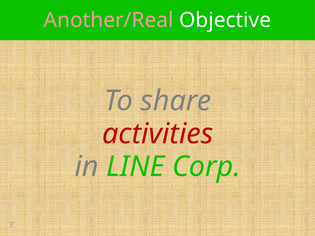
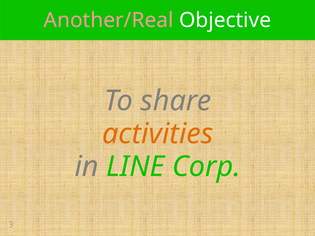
activities colour: red -> orange
